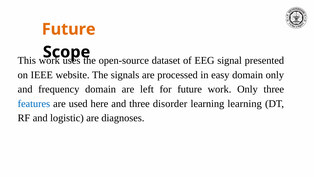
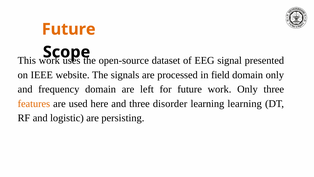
easy: easy -> field
features colour: blue -> orange
diagnoses: diagnoses -> persisting
